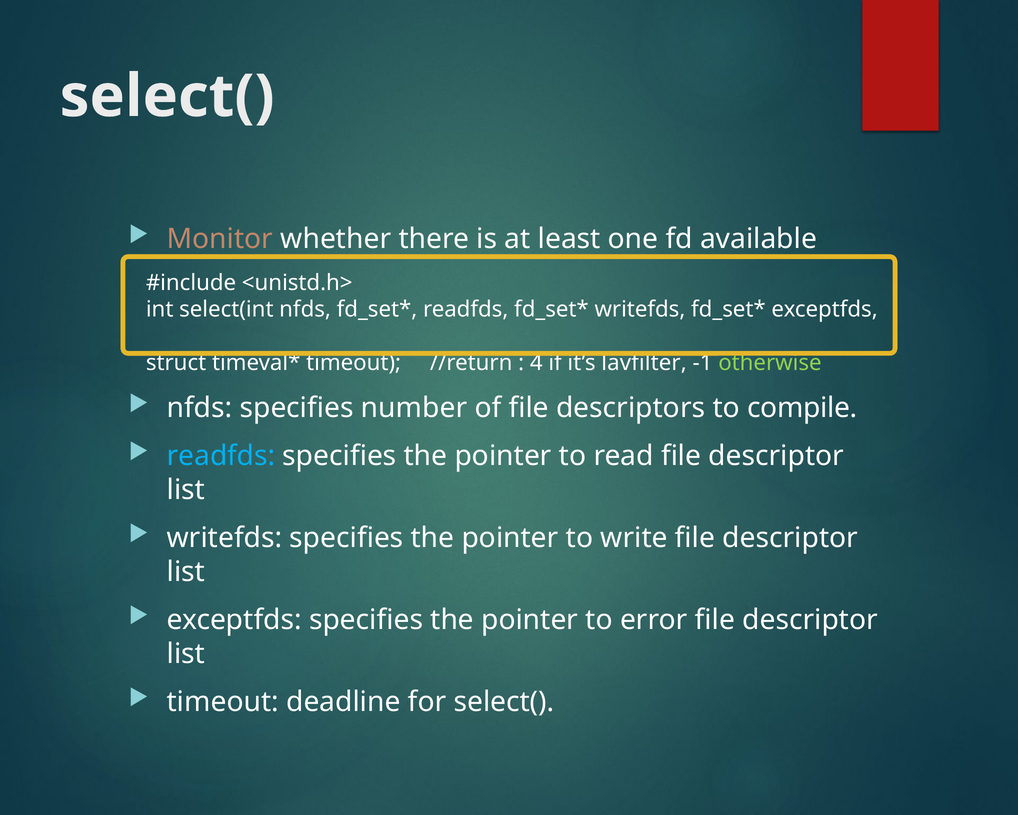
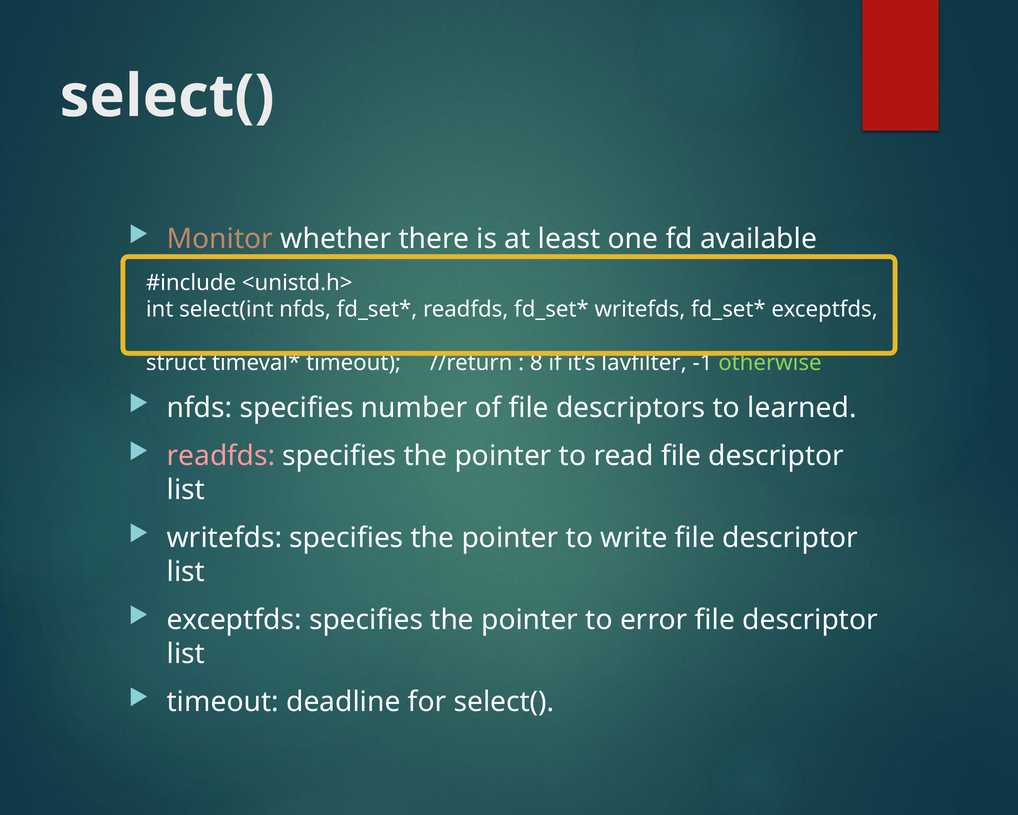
4: 4 -> 8
compile: compile -> learned
readfds at (221, 455) colour: light blue -> pink
